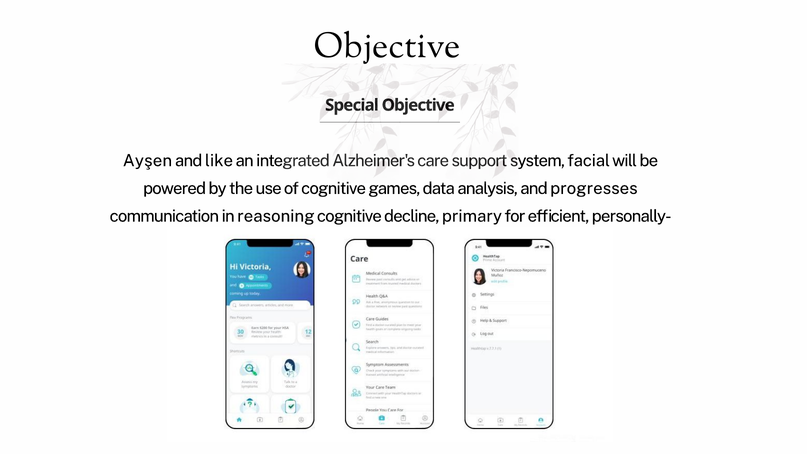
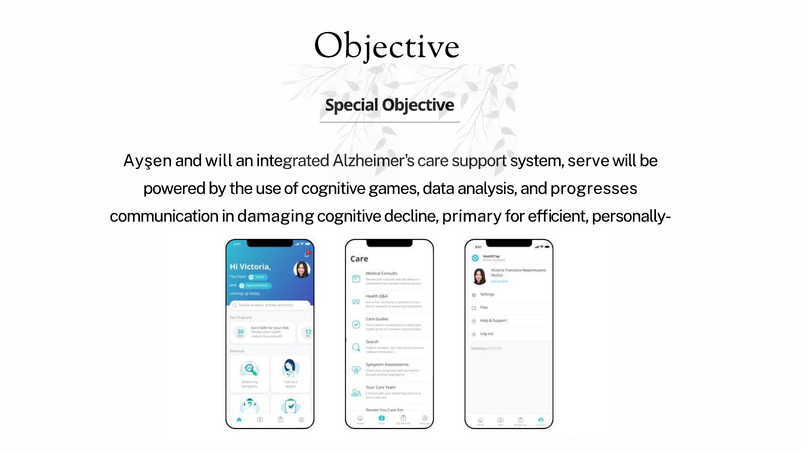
and like: like -> will
facial: facial -> serve
reasoning: reasoning -> damaging
